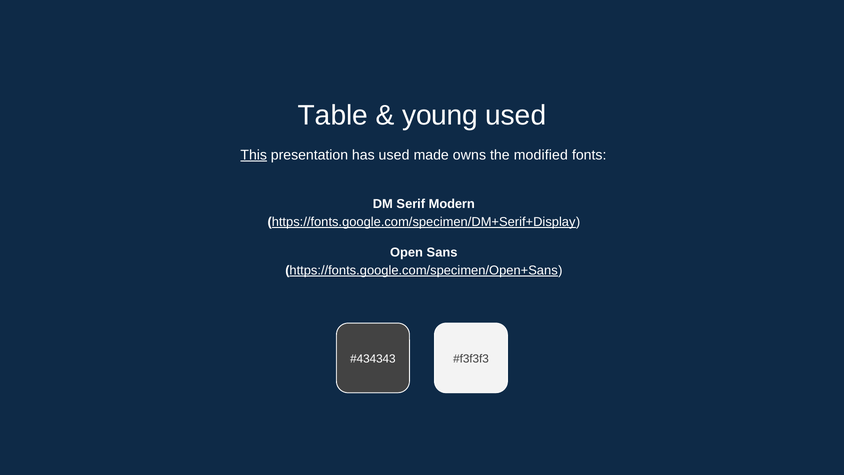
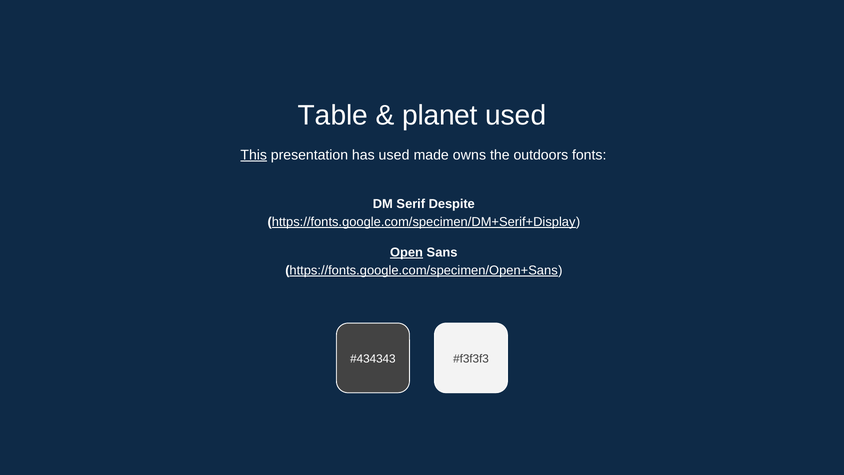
young: young -> planet
modified: modified -> outdoors
Modern: Modern -> Despite
Open underline: none -> present
